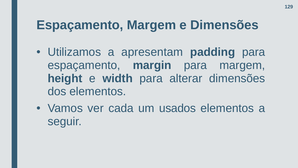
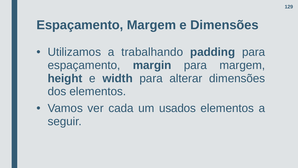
apresentam: apresentam -> trabalhando
